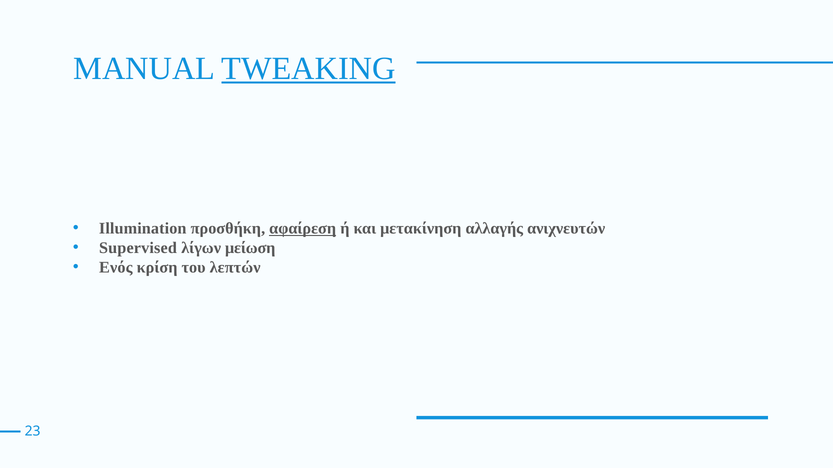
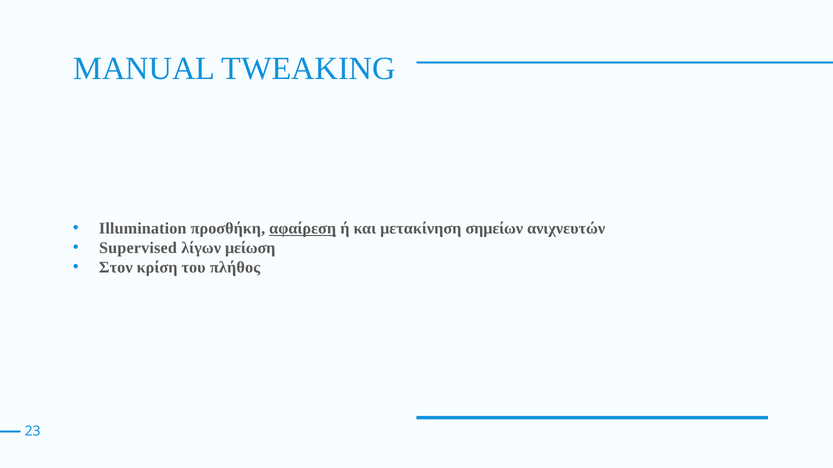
TWEAKING underline: present -> none
αλλαγής: αλλαγής -> σημείων
Ενός: Ενός -> Στον
λεπτών: λεπτών -> πλήθος
